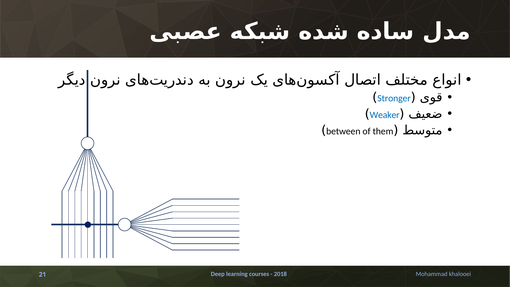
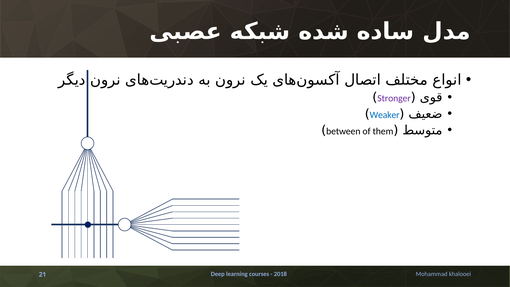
Stronger colour: blue -> purple
